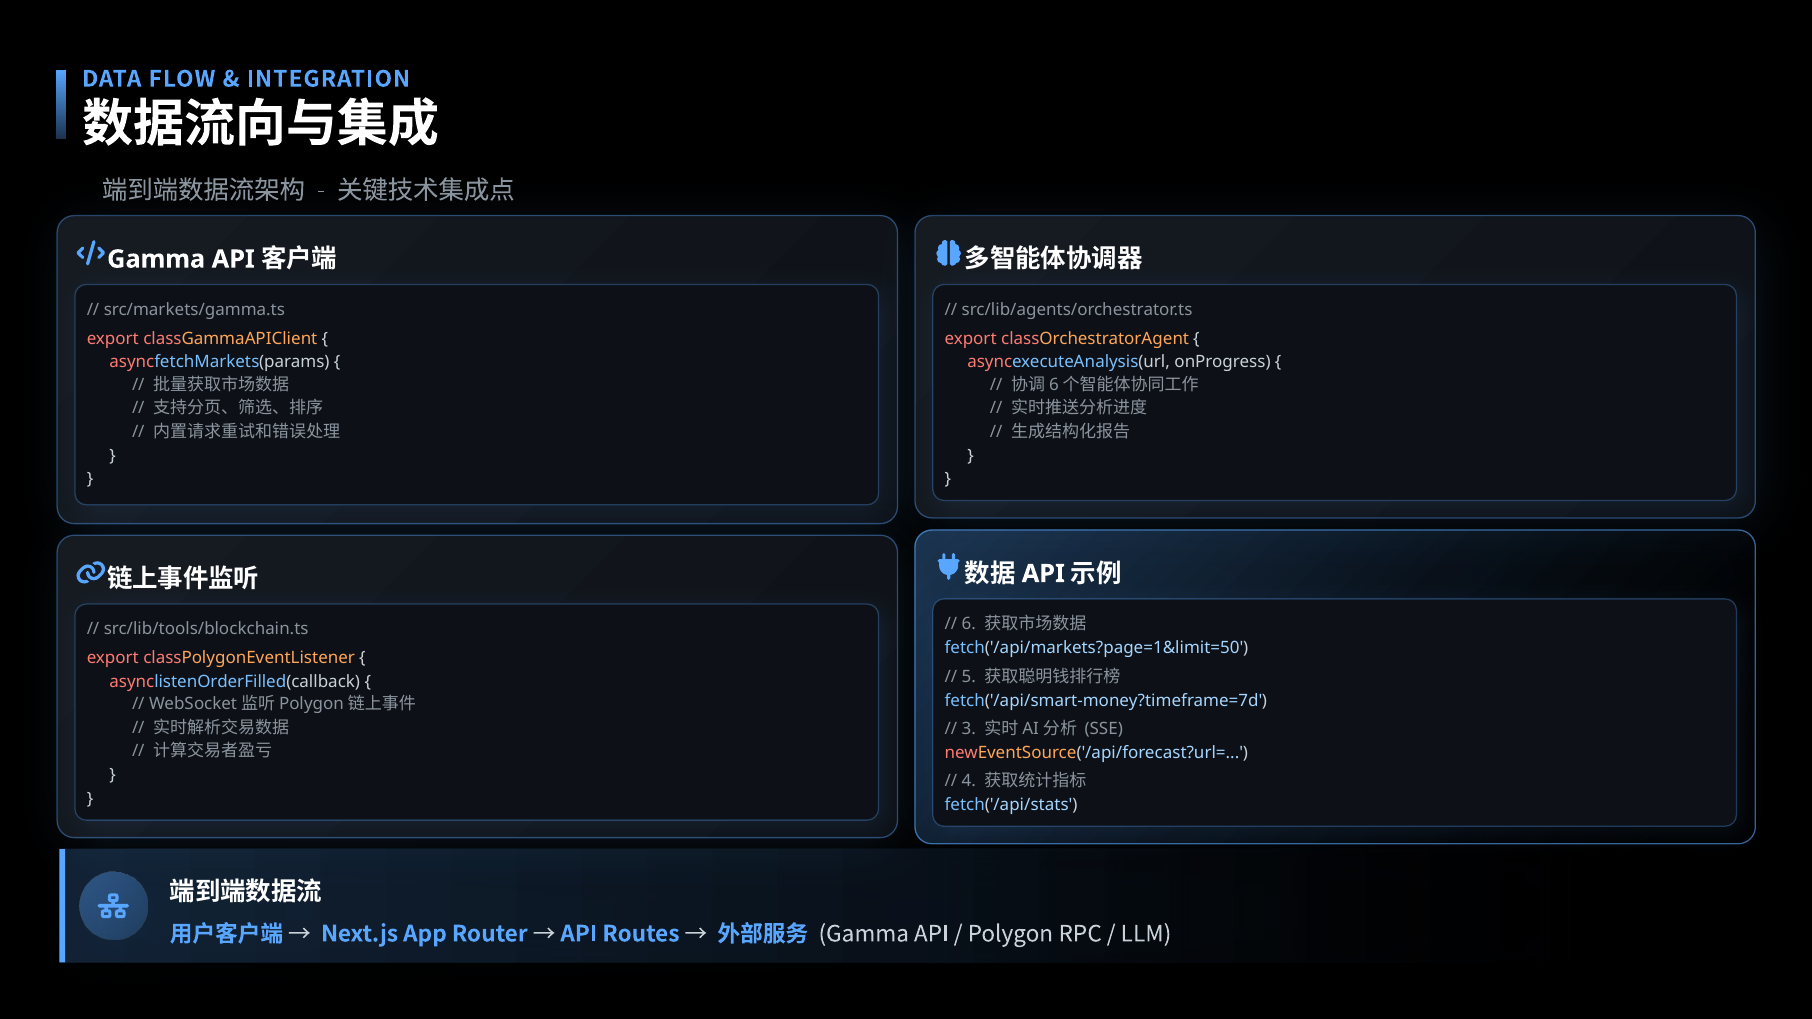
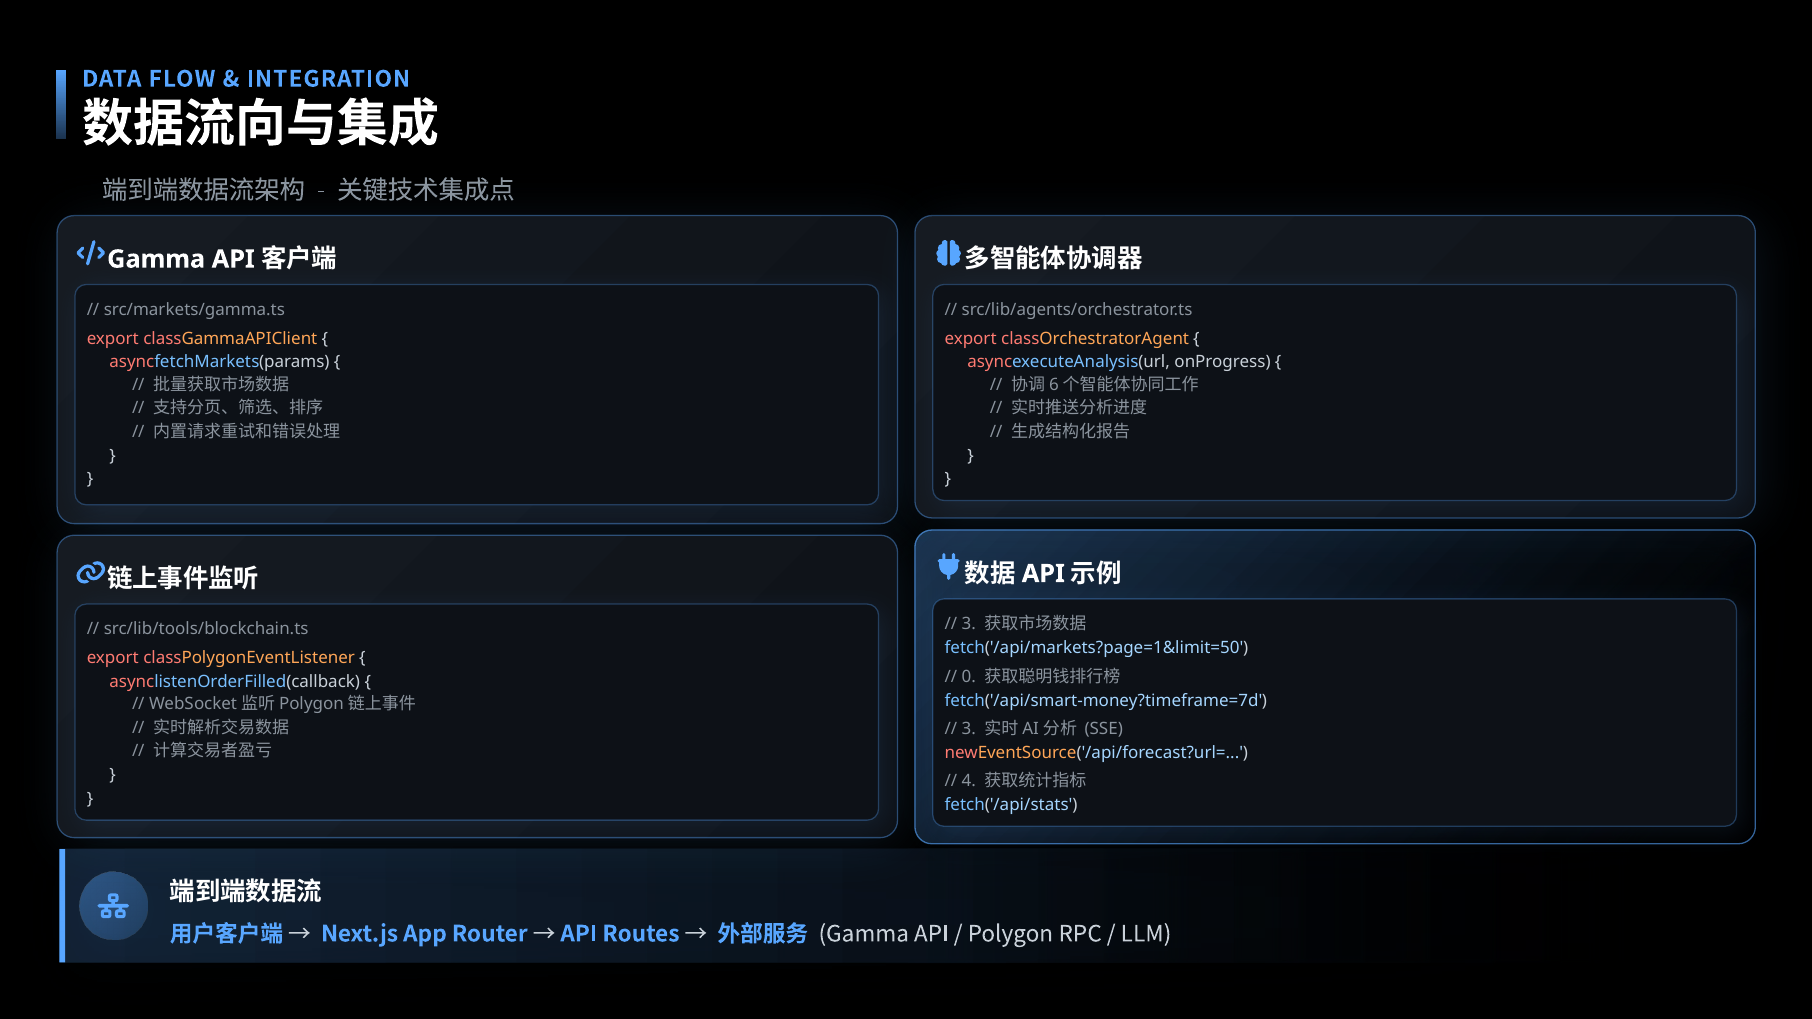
6 at (969, 624): 6 -> 3
5: 5 -> 0
